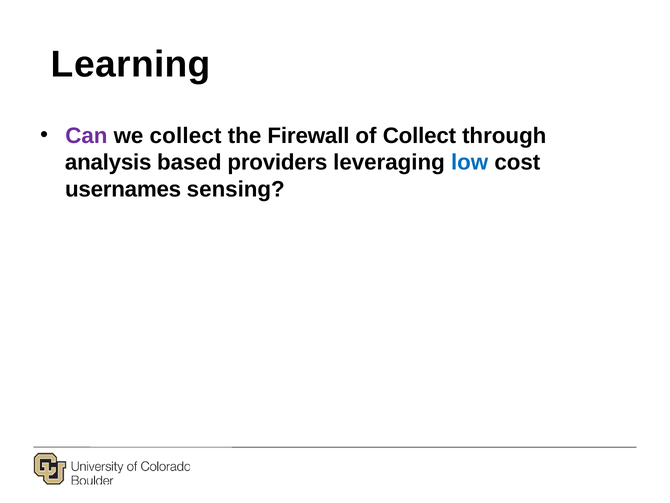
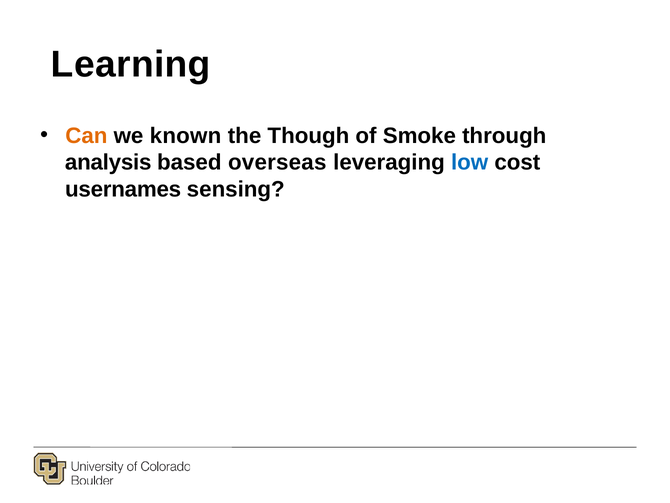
Can colour: purple -> orange
we collect: collect -> known
Firewall: Firewall -> Though
of Collect: Collect -> Smoke
providers: providers -> overseas
